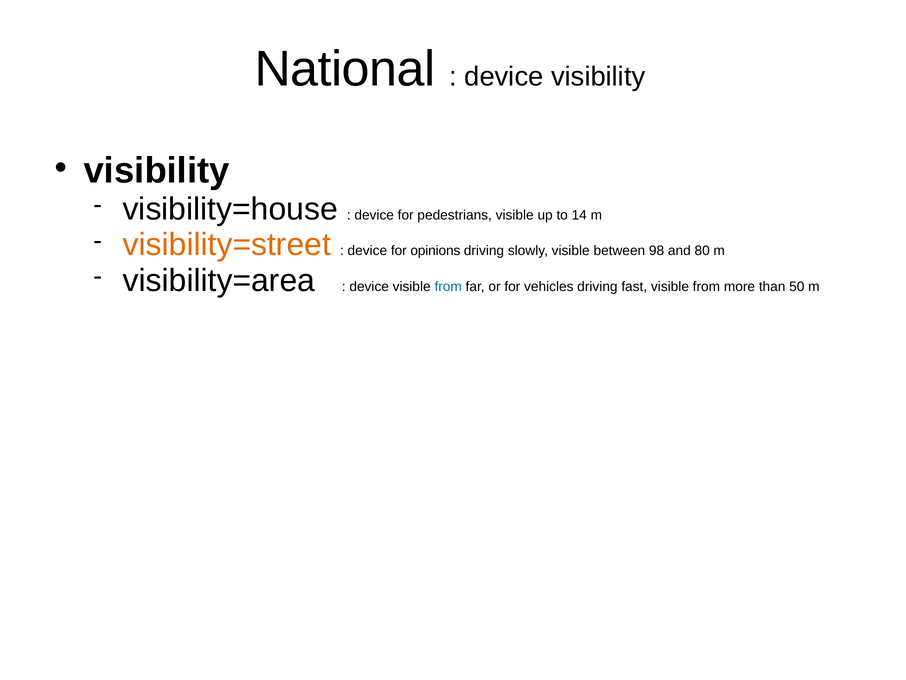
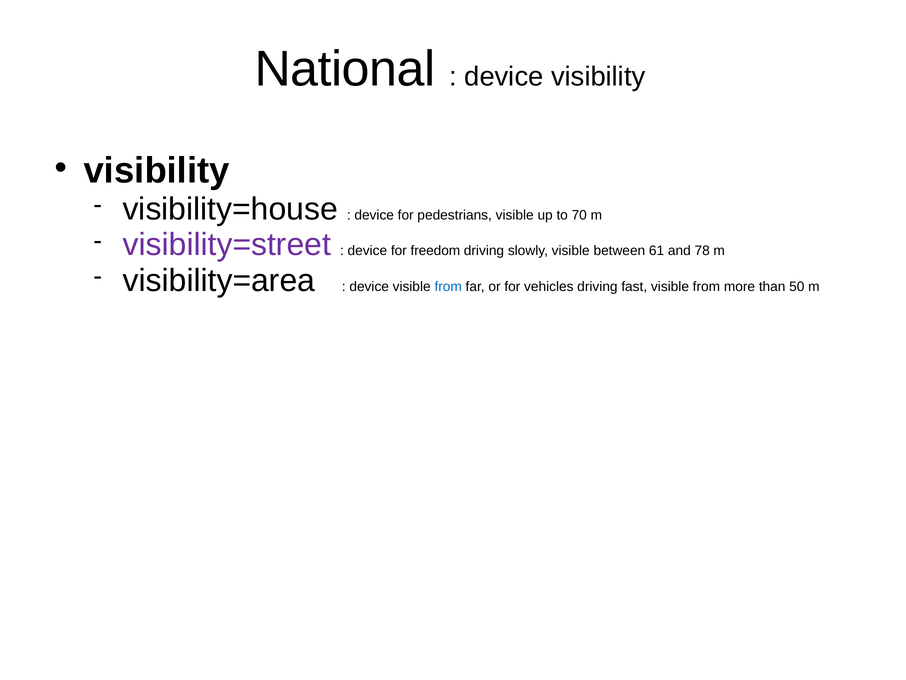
14: 14 -> 70
visibility=street colour: orange -> purple
opinions: opinions -> freedom
98: 98 -> 61
80: 80 -> 78
